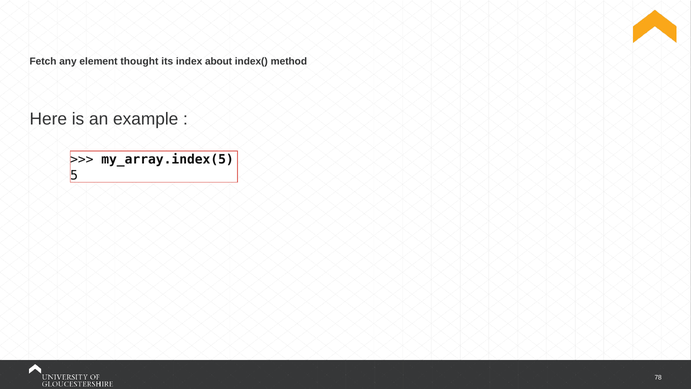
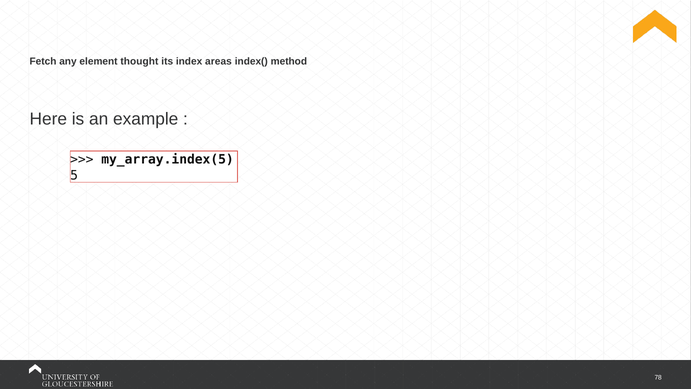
about: about -> areas
